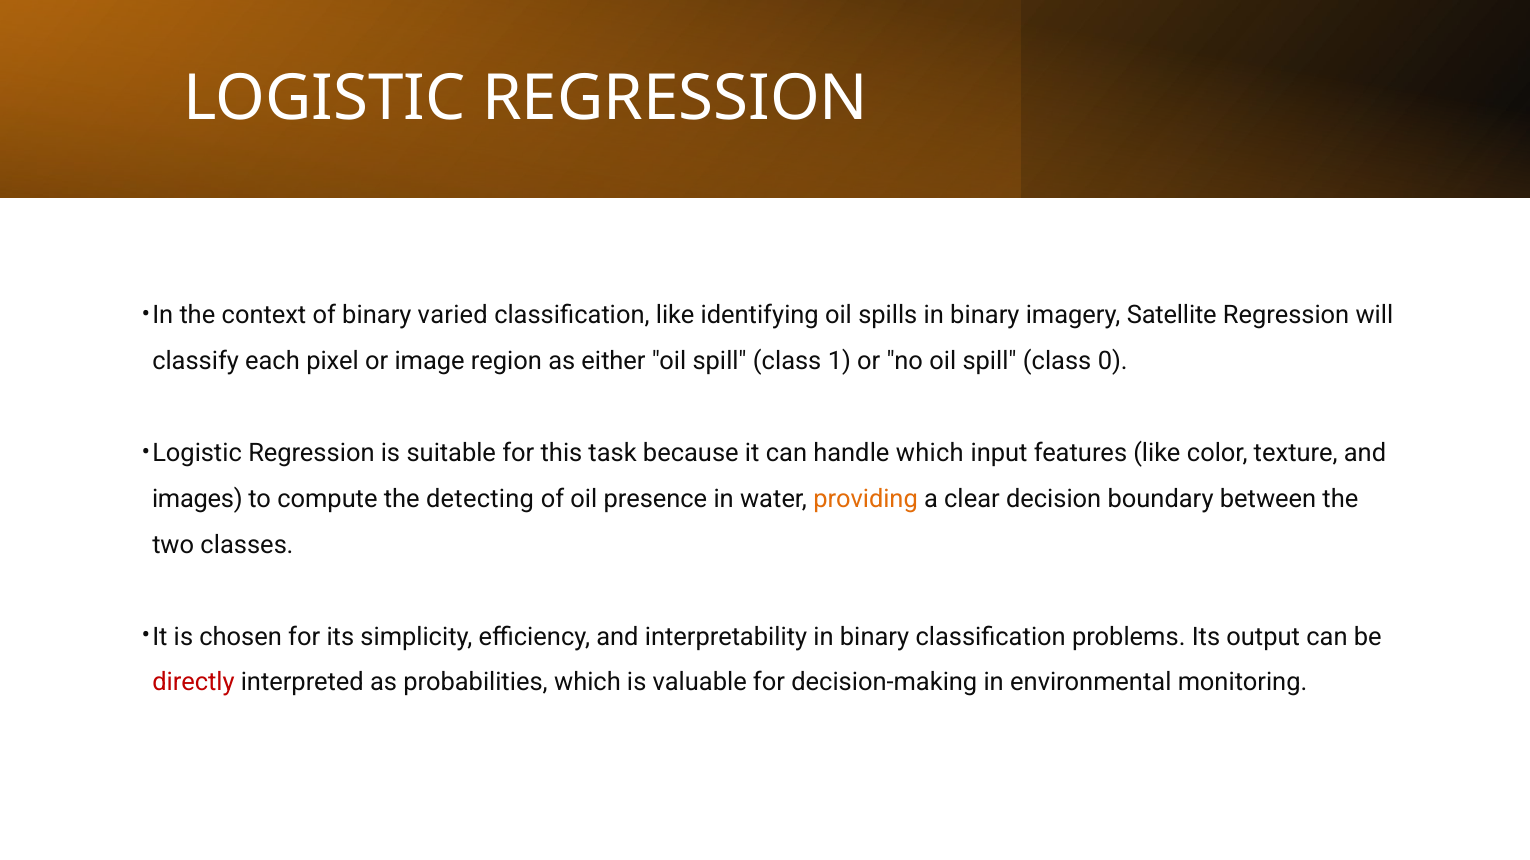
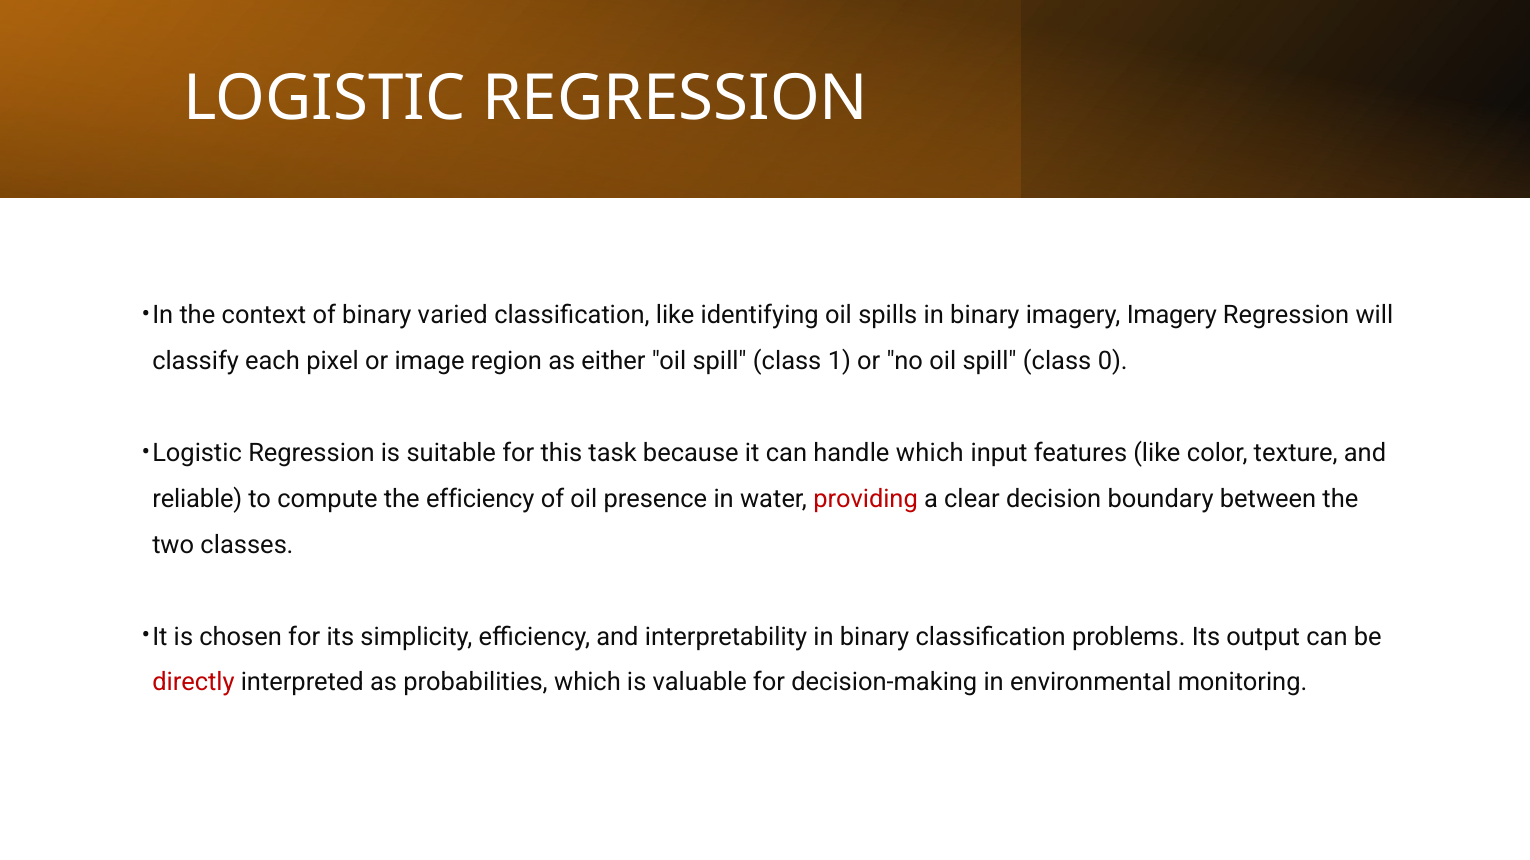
imagery Satellite: Satellite -> Imagery
images: images -> reliable
the detecting: detecting -> efficiency
providing colour: orange -> red
